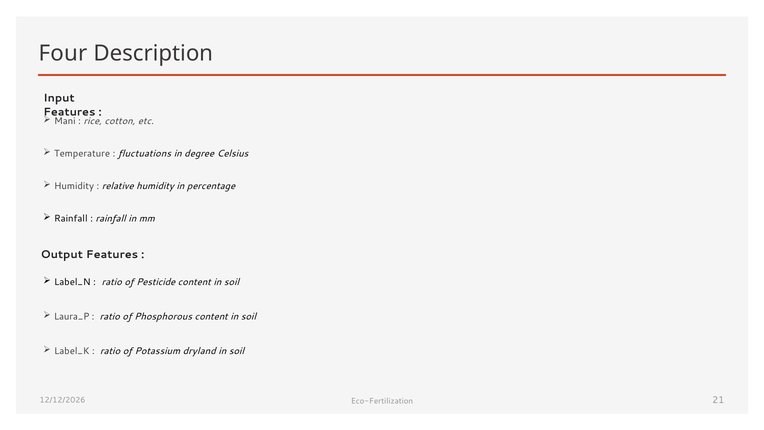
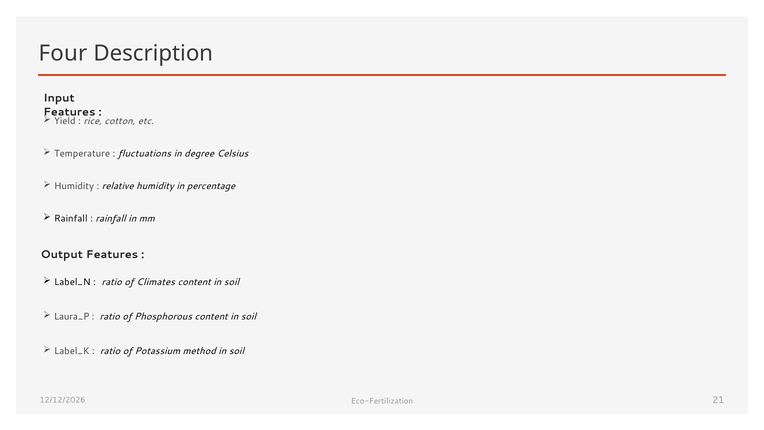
Mani: Mani -> Yield
Pesticide: Pesticide -> Climates
dryland: dryland -> method
